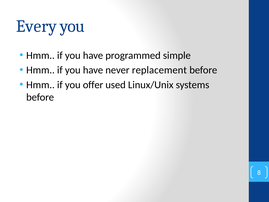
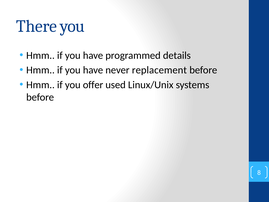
Every: Every -> There
simple: simple -> details
